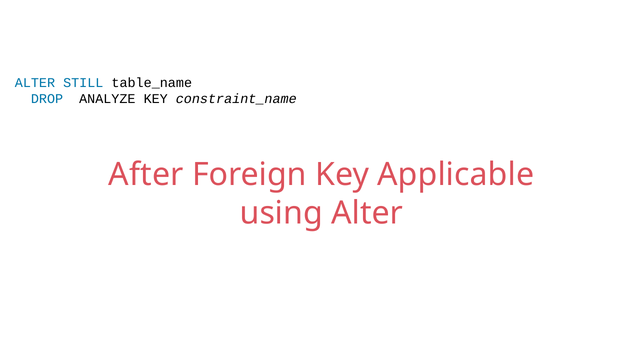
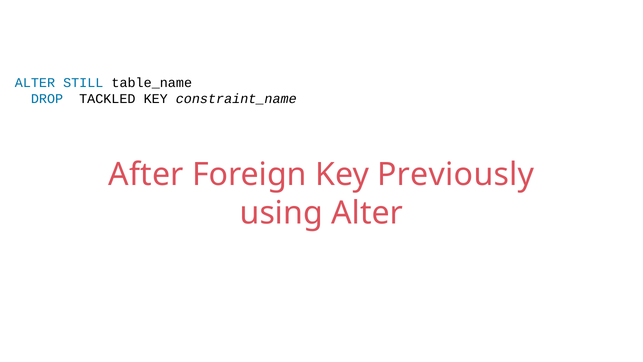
ANALYZE: ANALYZE -> TACKLED
Applicable: Applicable -> Previously
